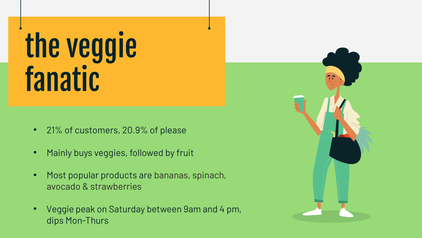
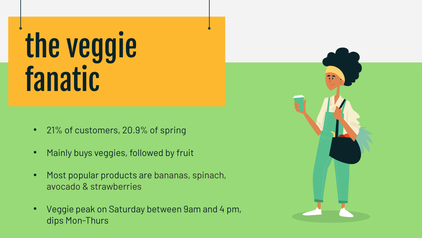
please: please -> spring
